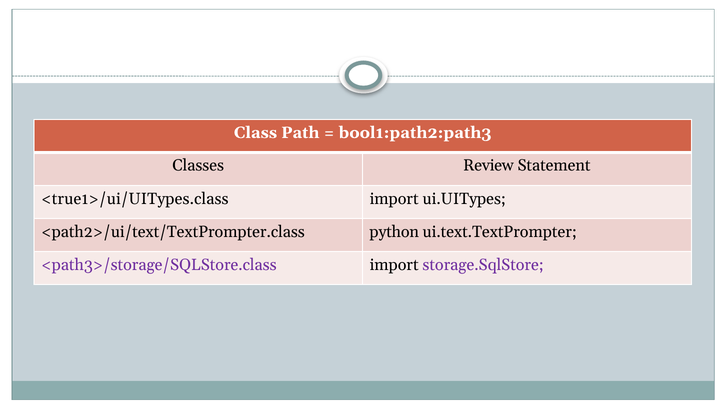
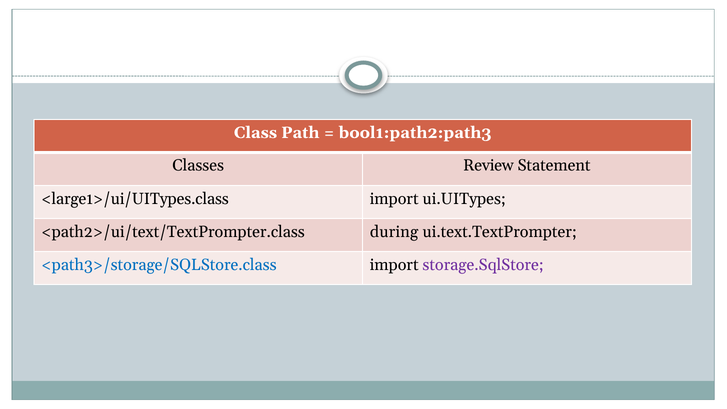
<true1>/ui/UITypes.class: <true1>/ui/UITypes.class -> <large1>/ui/UITypes.class
python: python -> during
<path3>/storage/SQLStore.class colour: purple -> blue
